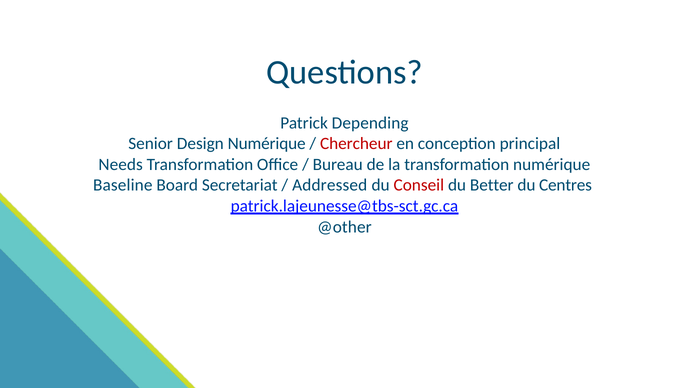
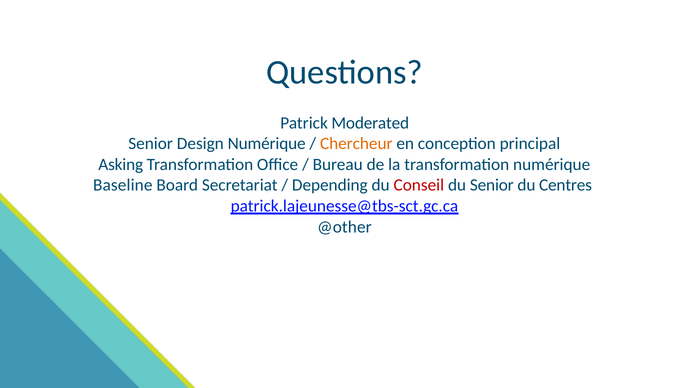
Depending: Depending -> Moderated
Chercheur colour: red -> orange
Needs: Needs -> Asking
Addressed: Addressed -> Depending
du Better: Better -> Senior
